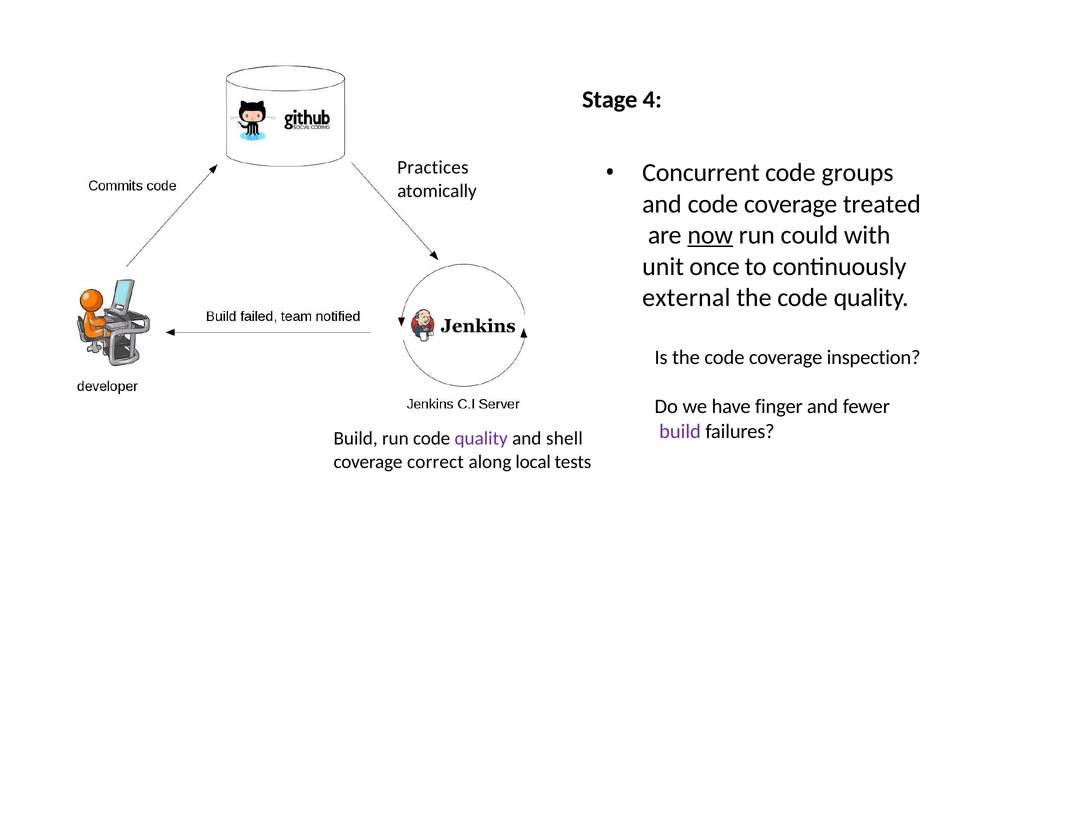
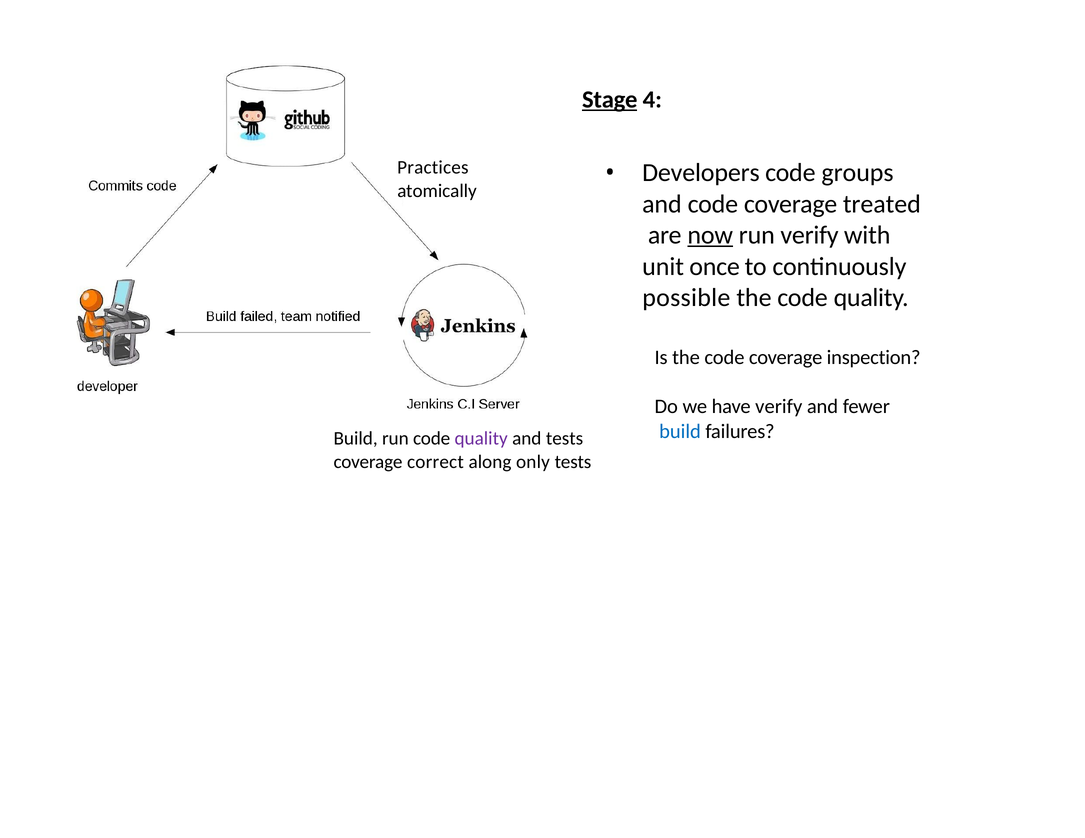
Stage underline: none -> present
Concurrent: Concurrent -> Developers
run could: could -> verify
external: external -> possible
have finger: finger -> verify
build at (680, 431) colour: purple -> blue
and shell: shell -> tests
local: local -> only
